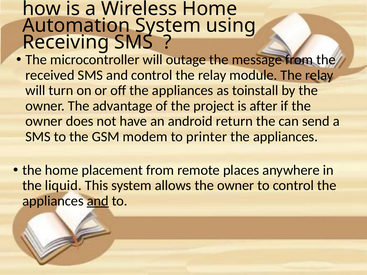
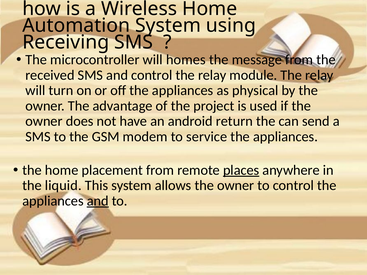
outage: outage -> homes
toinstall: toinstall -> physical
after: after -> used
printer: printer -> service
places underline: none -> present
